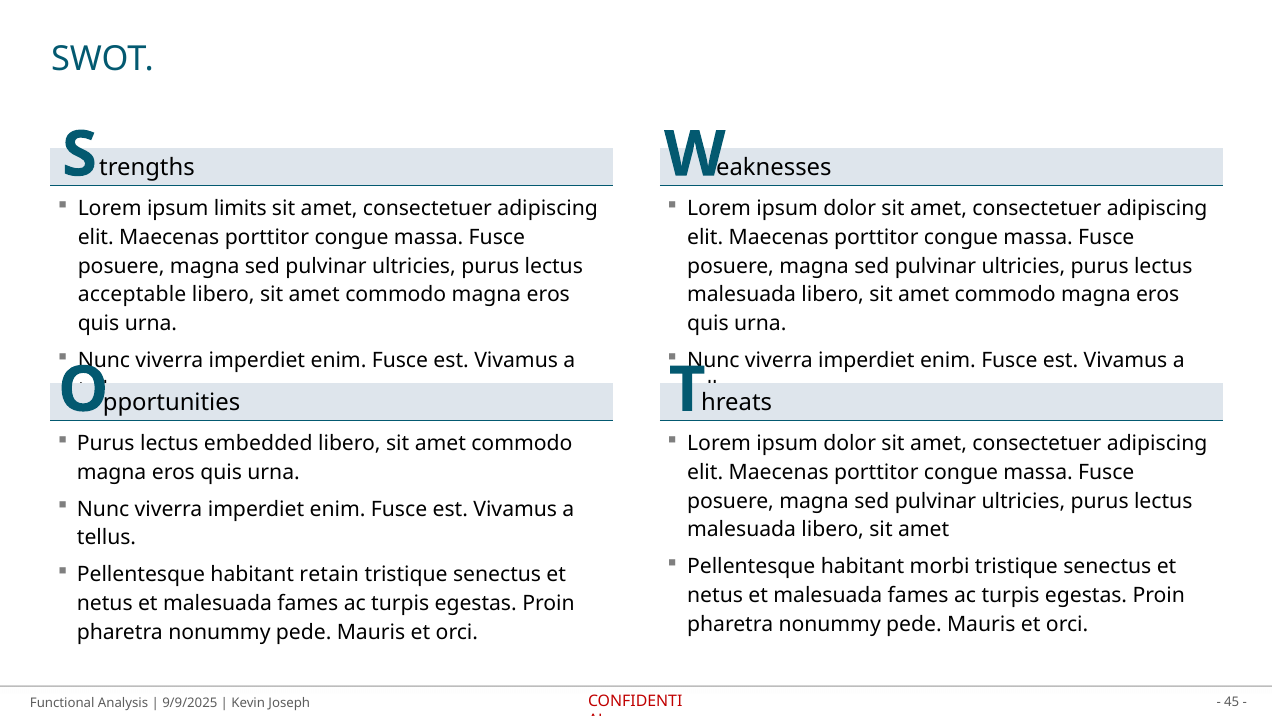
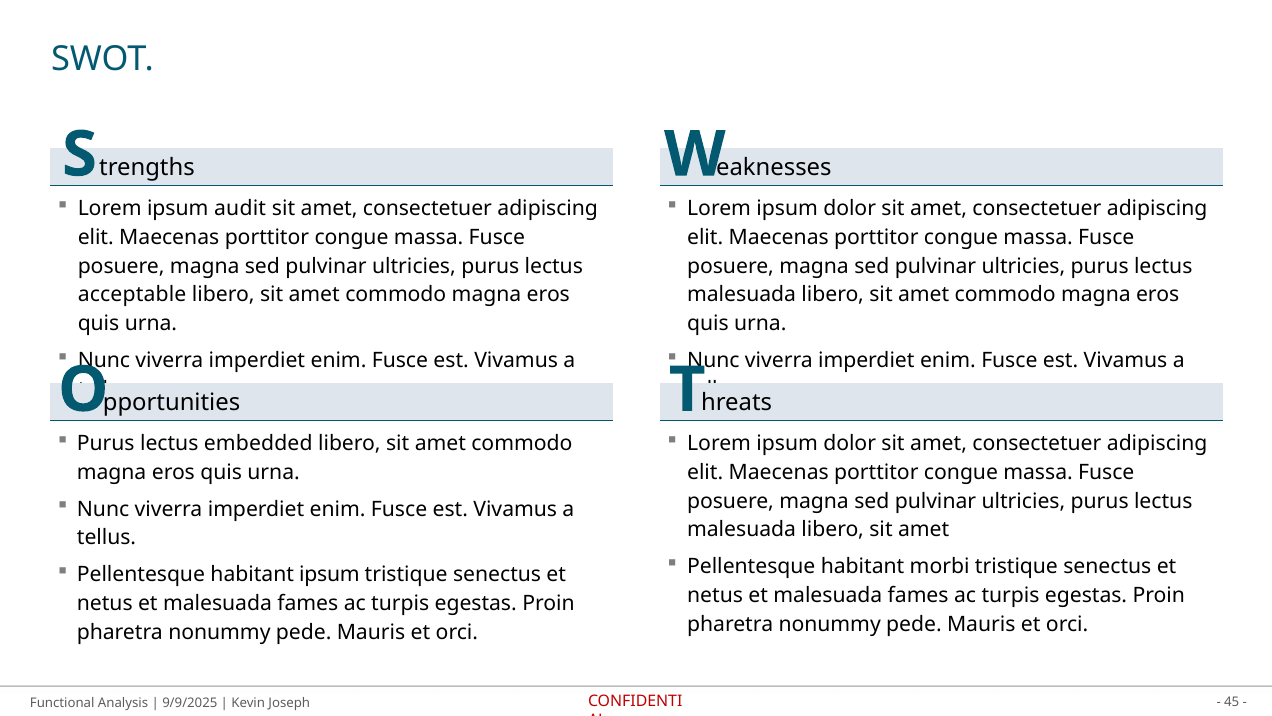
limits: limits -> audit
habitant retain: retain -> ipsum
